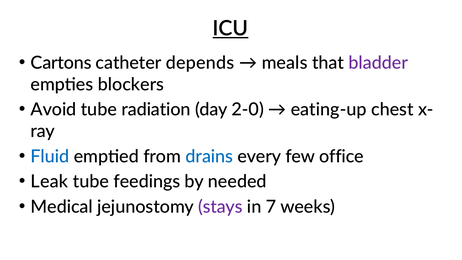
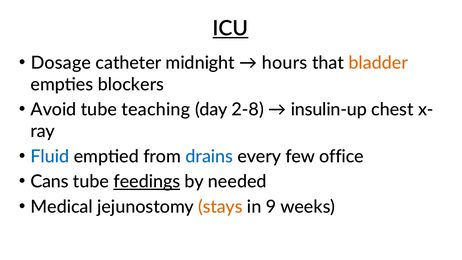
Cartons: Cartons -> Dosage
depends: depends -> midnight
meals: meals -> hours
bladder colour: purple -> orange
radiation: radiation -> teaching
2-0: 2-0 -> 2-8
eating-up: eating-up -> insulin-up
Leak: Leak -> Cans
feedings underline: none -> present
stays colour: purple -> orange
7: 7 -> 9
